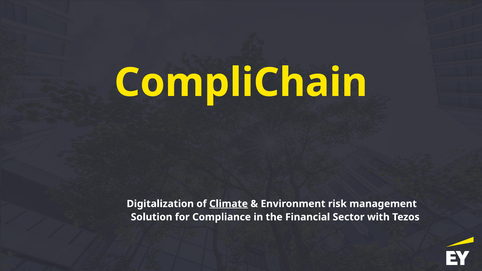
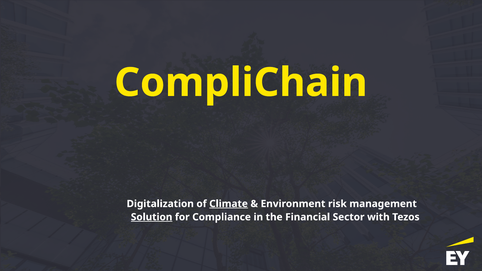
Solution underline: none -> present
